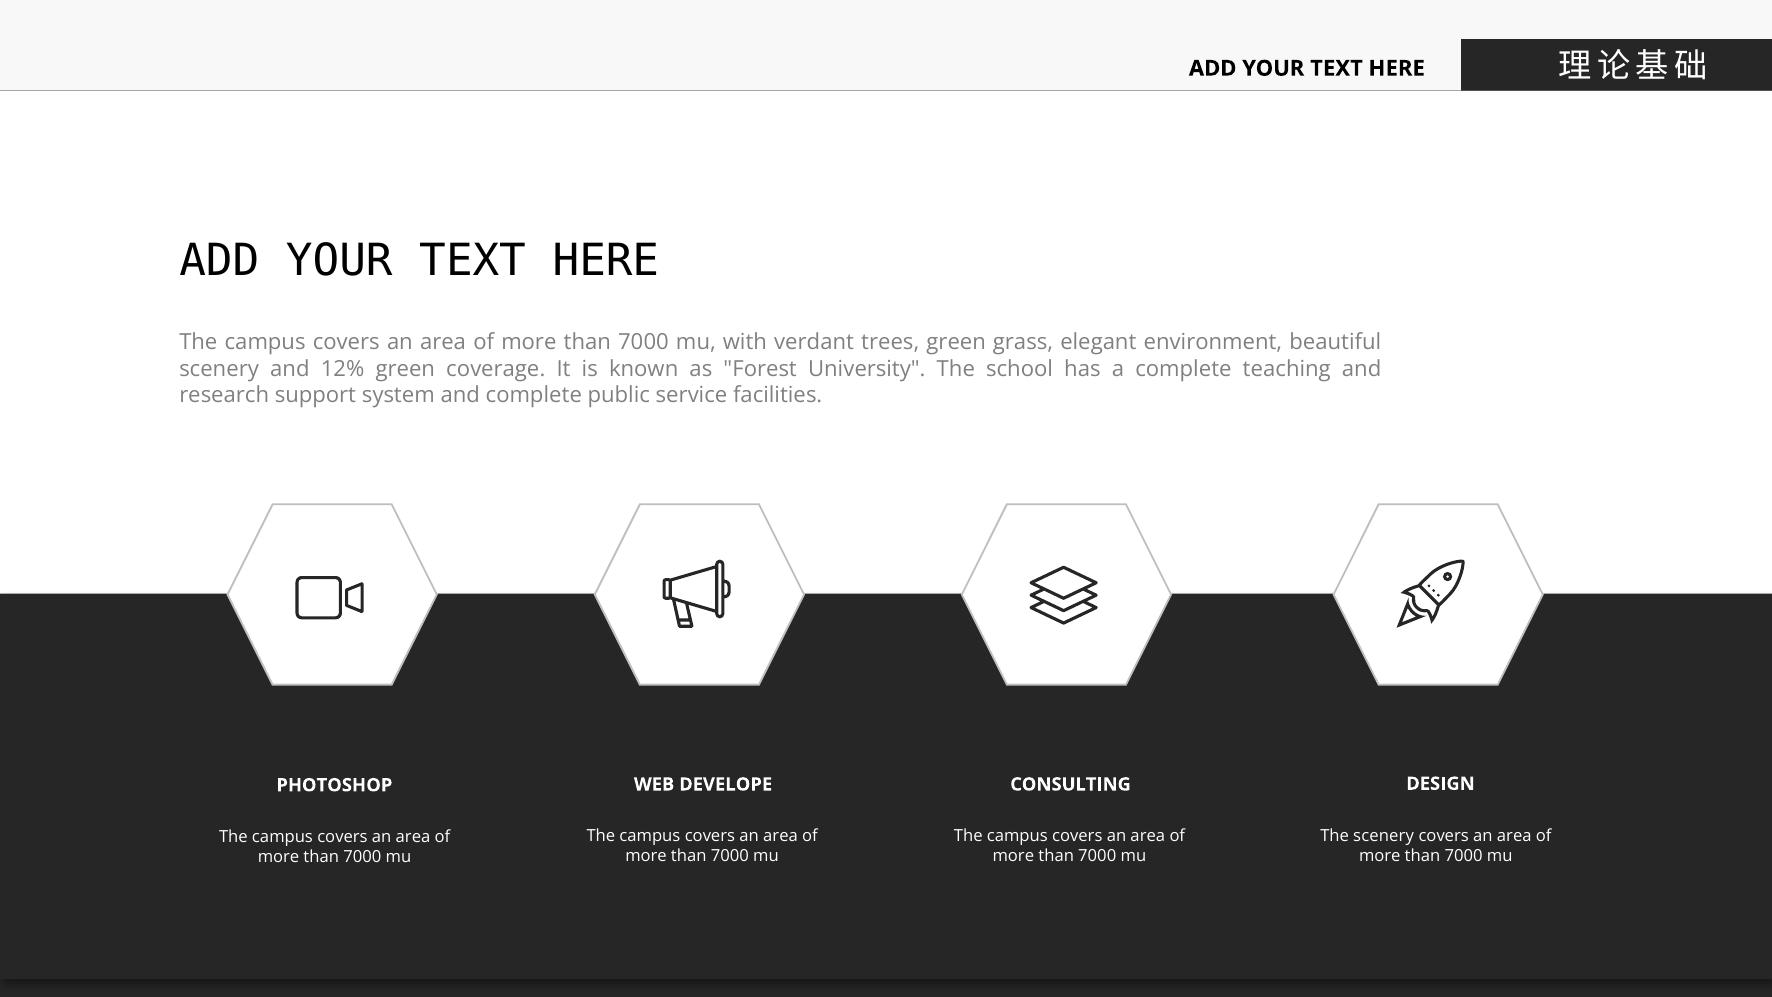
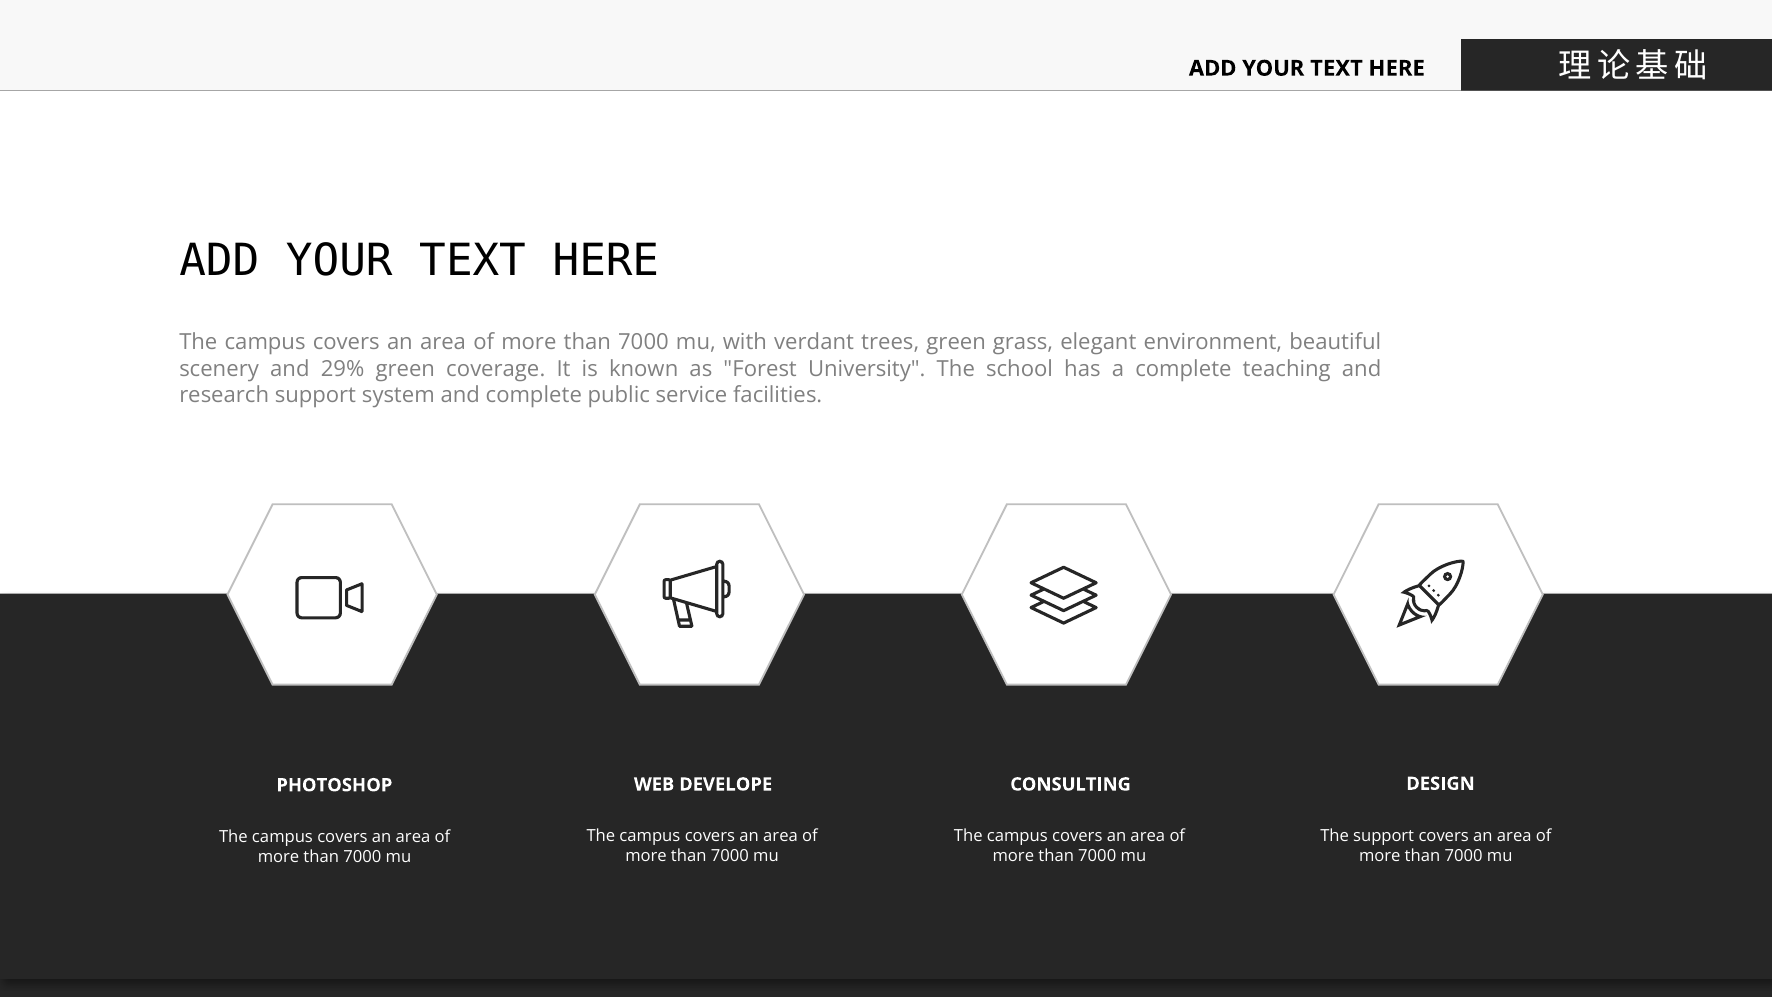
12%: 12% -> 29%
The scenery: scenery -> support
